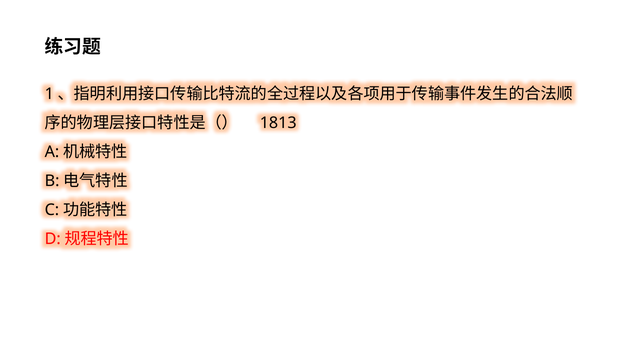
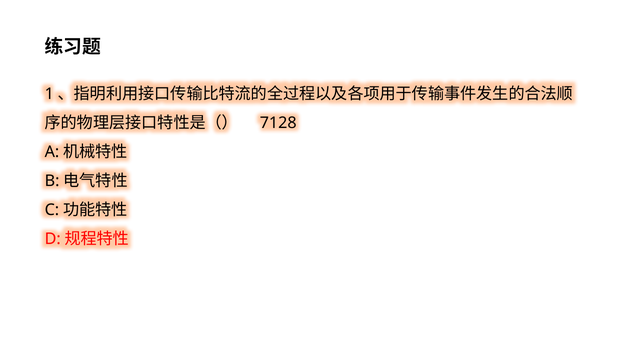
1813: 1813 -> 7128
